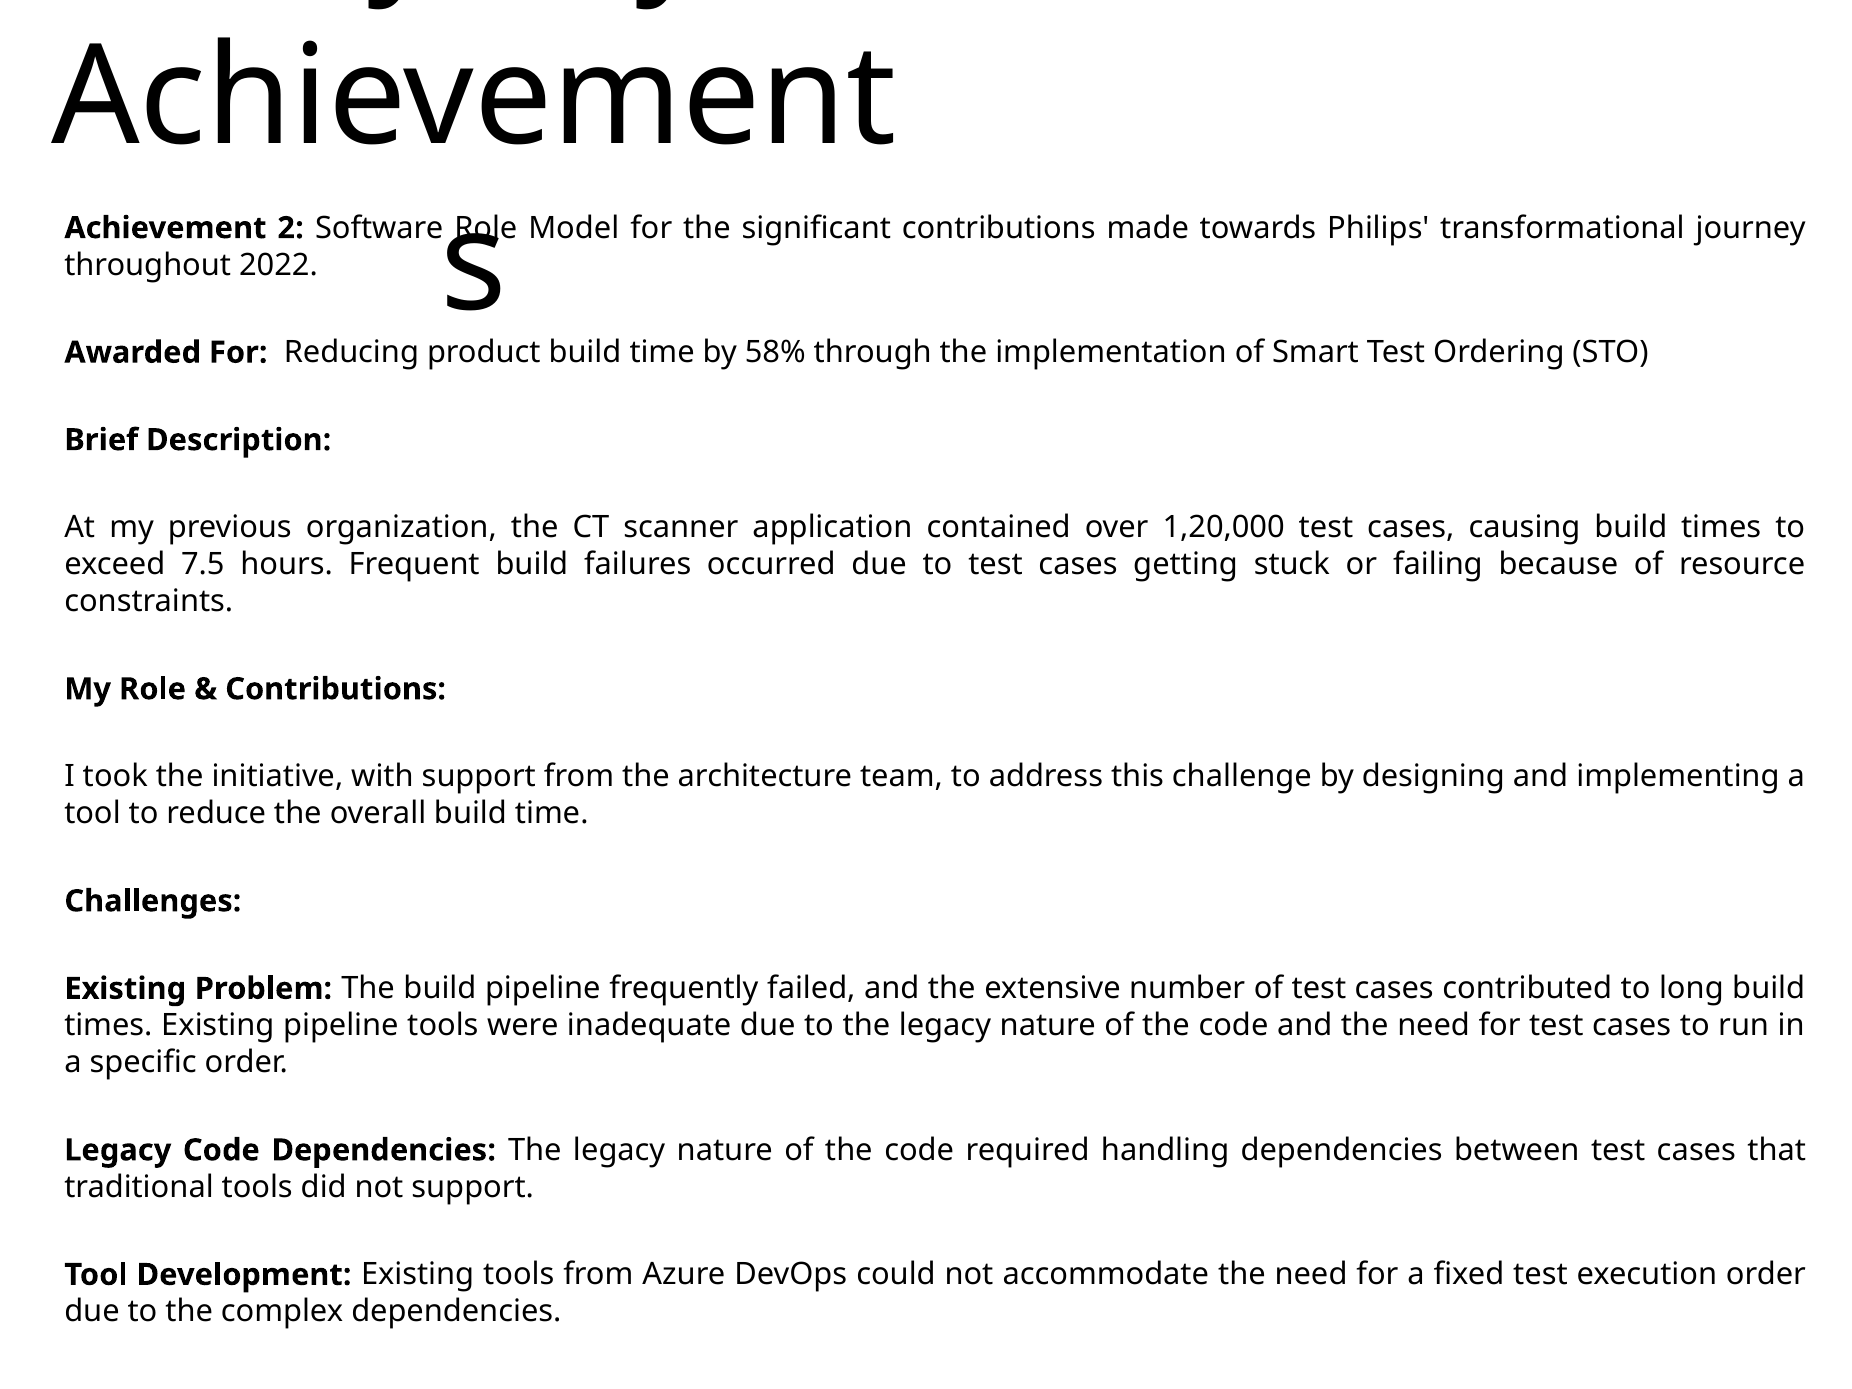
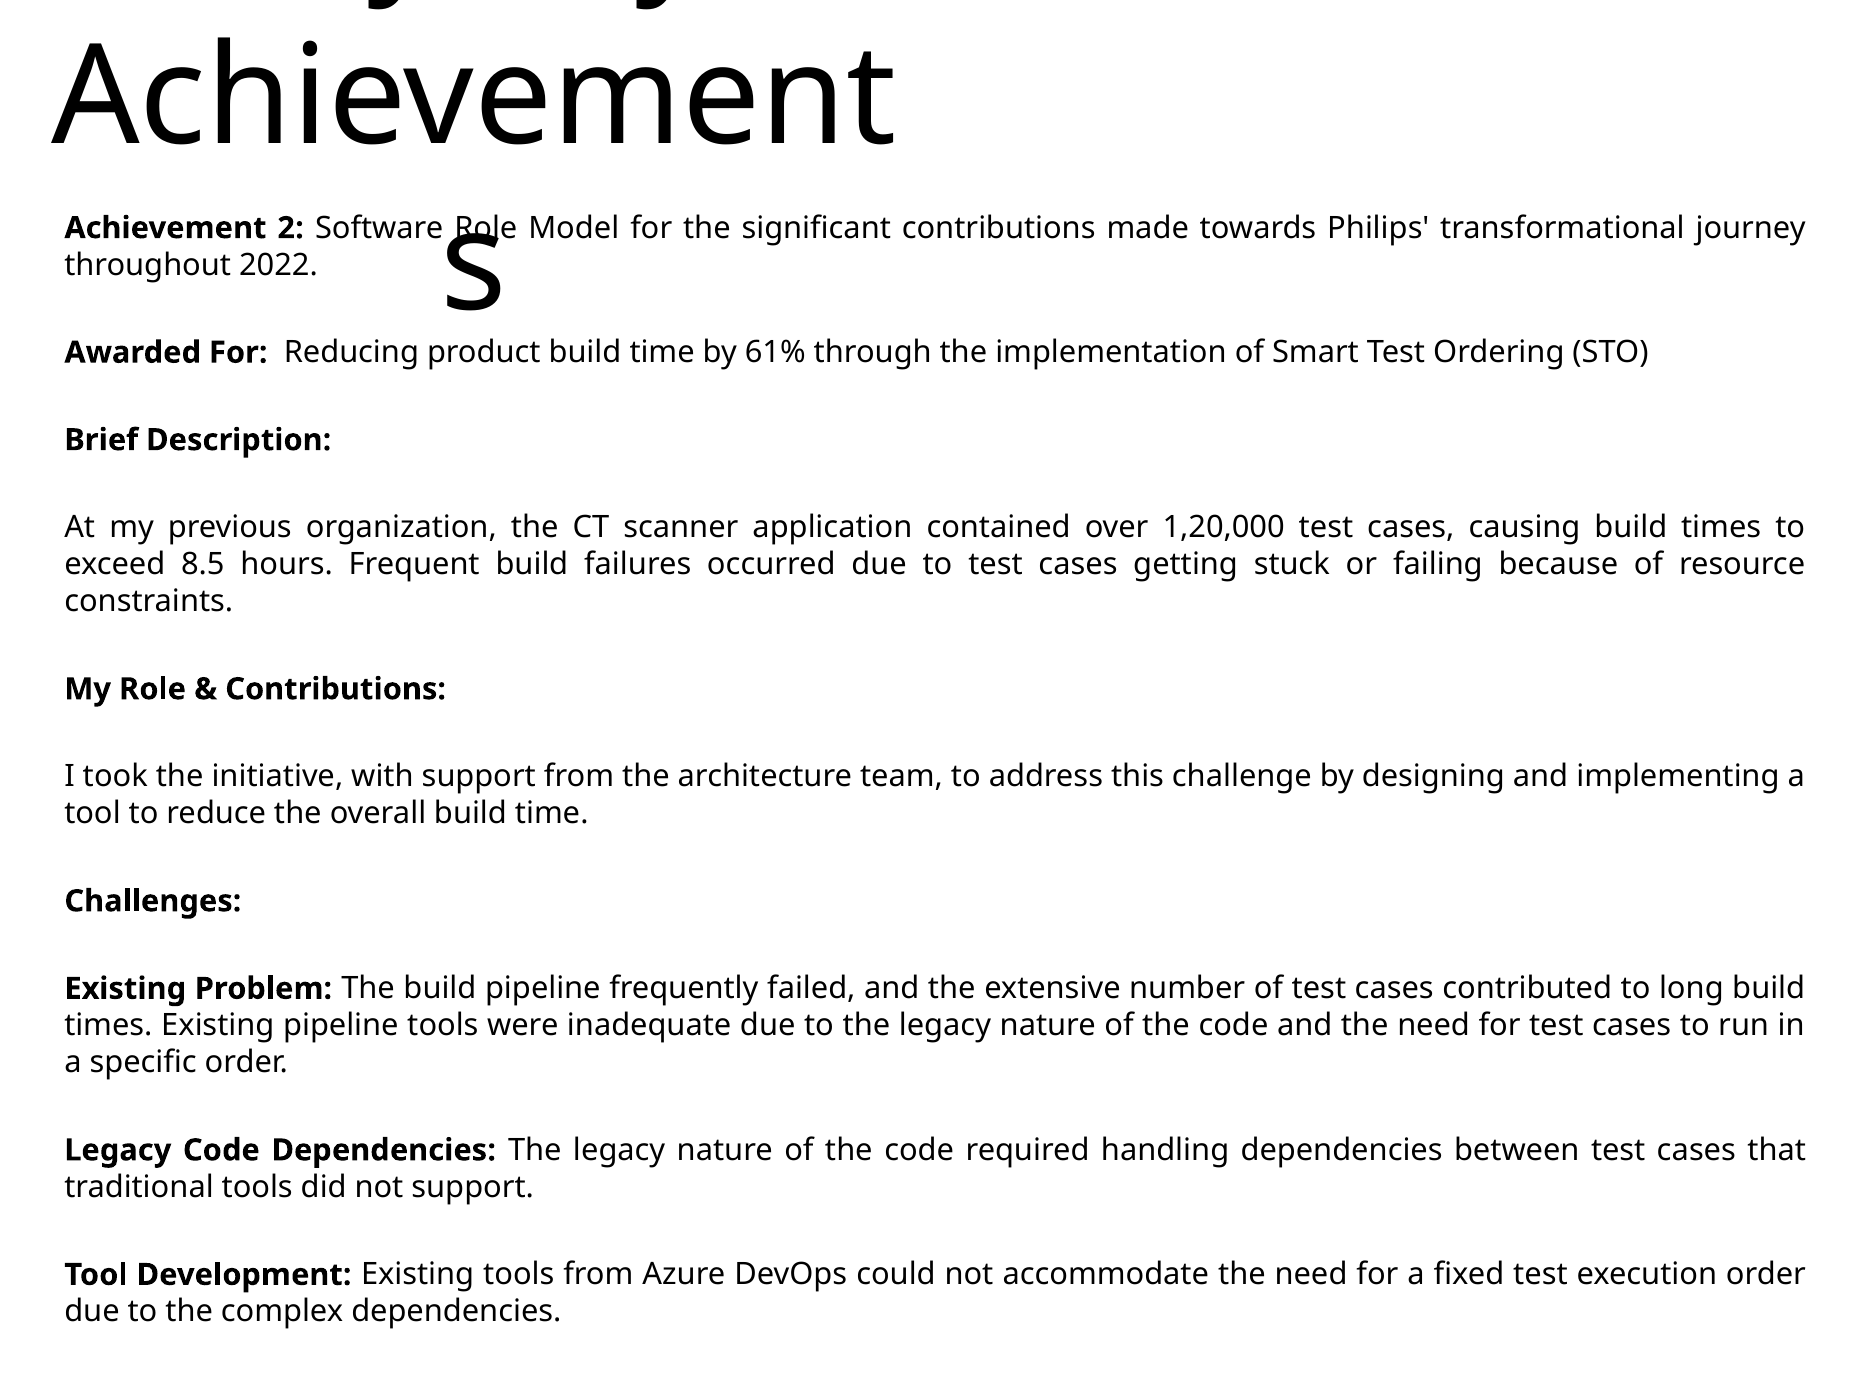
58%: 58% -> 61%
7.5: 7.5 -> 8.5
